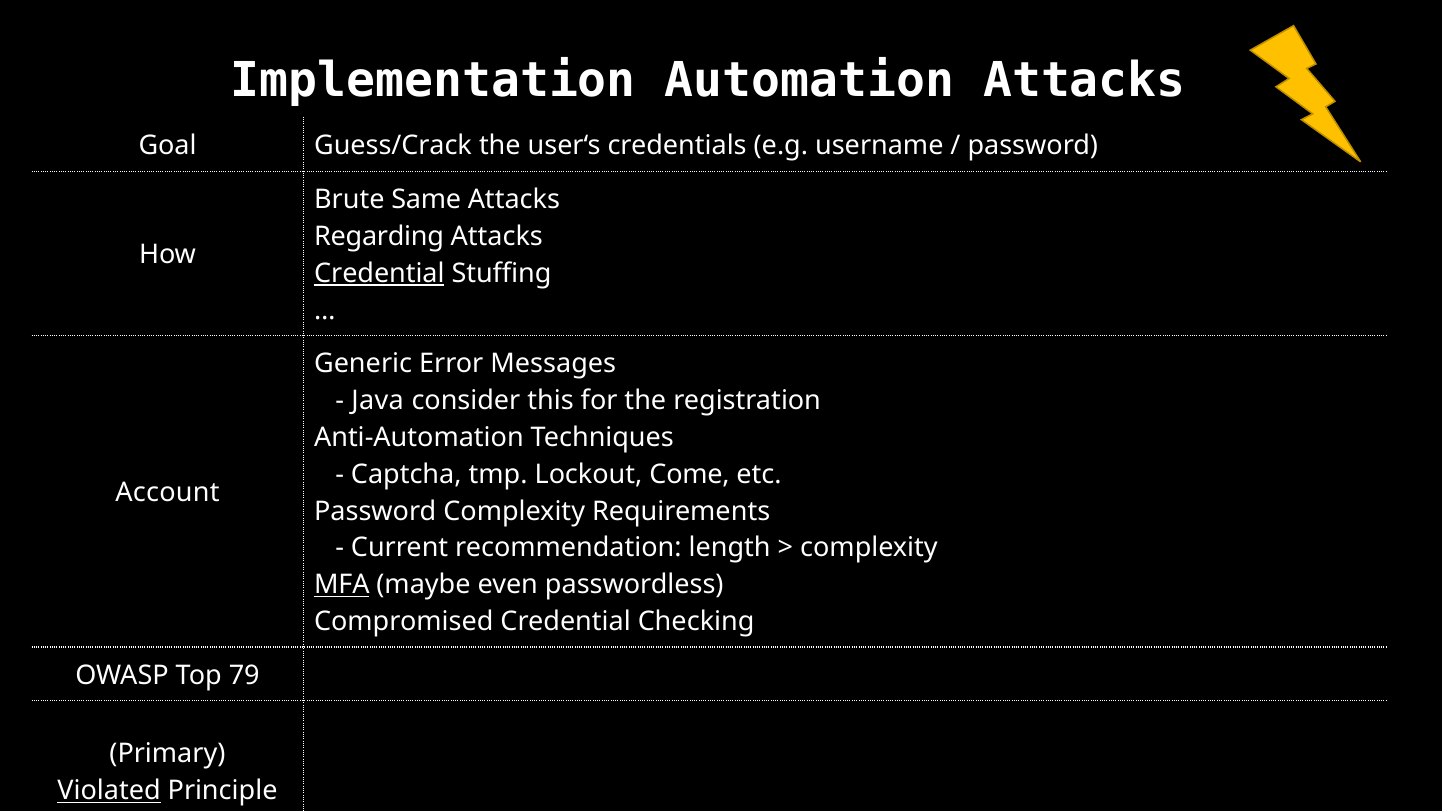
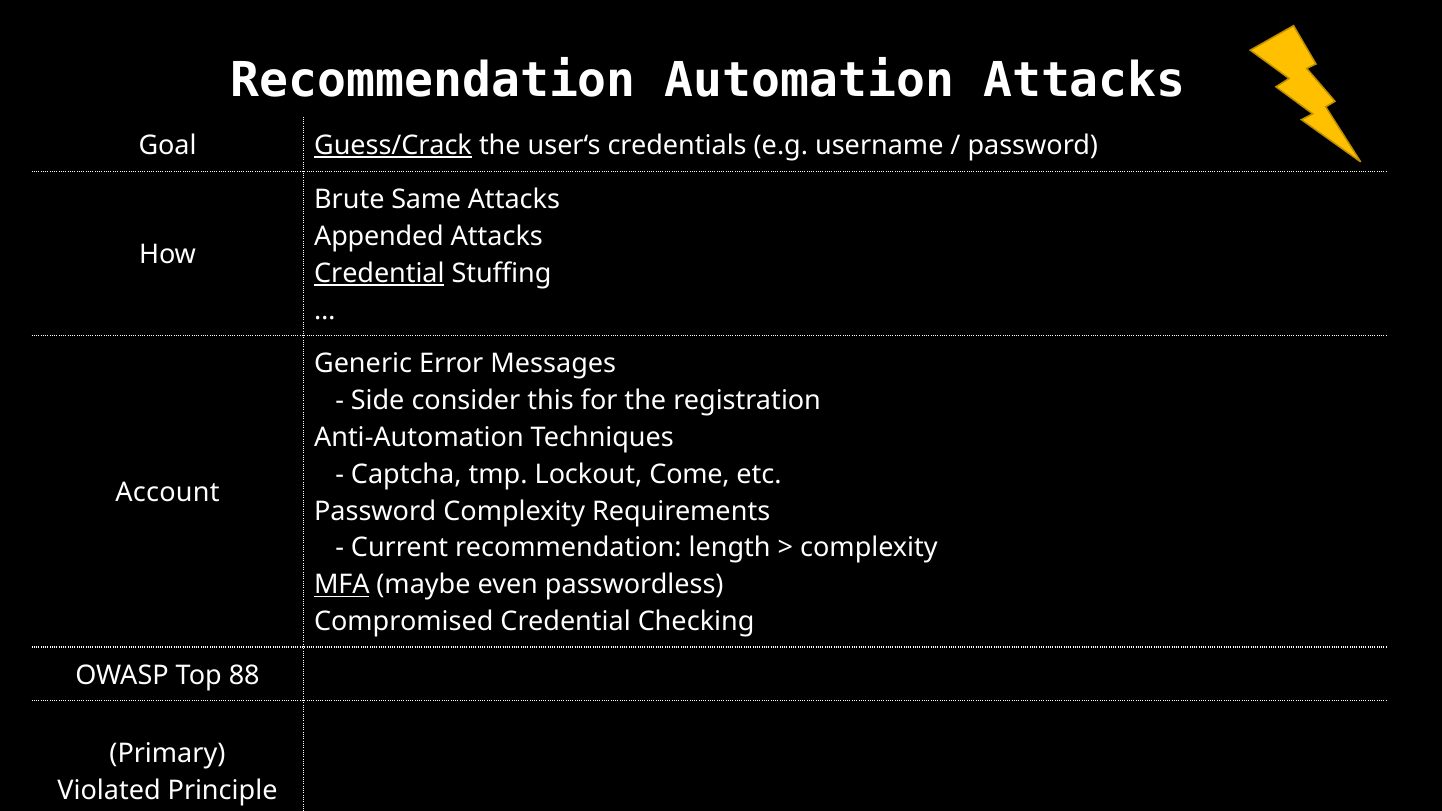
Implementation at (433, 81): Implementation -> Recommendation
Guess/Crack underline: none -> present
Regarding: Regarding -> Appended
Java: Java -> Side
79: 79 -> 88
Violated underline: present -> none
